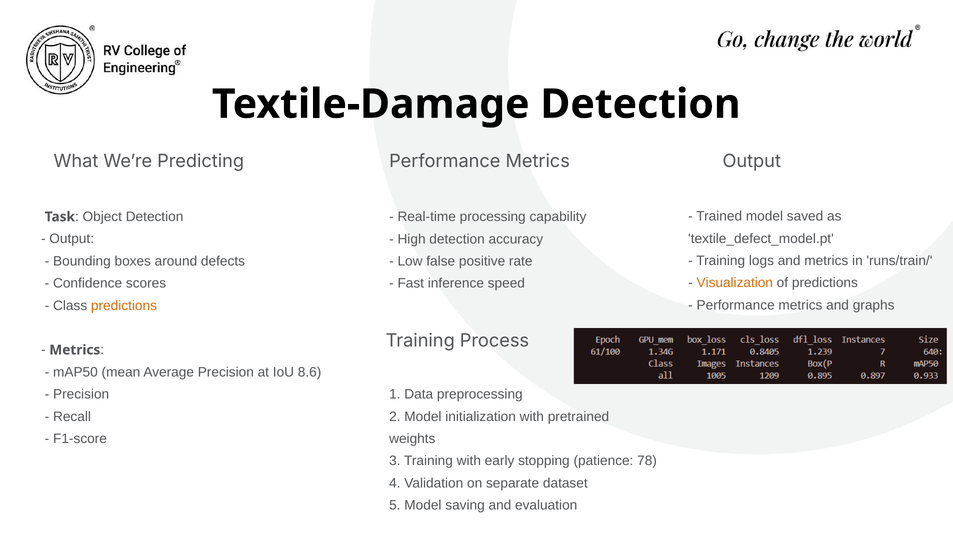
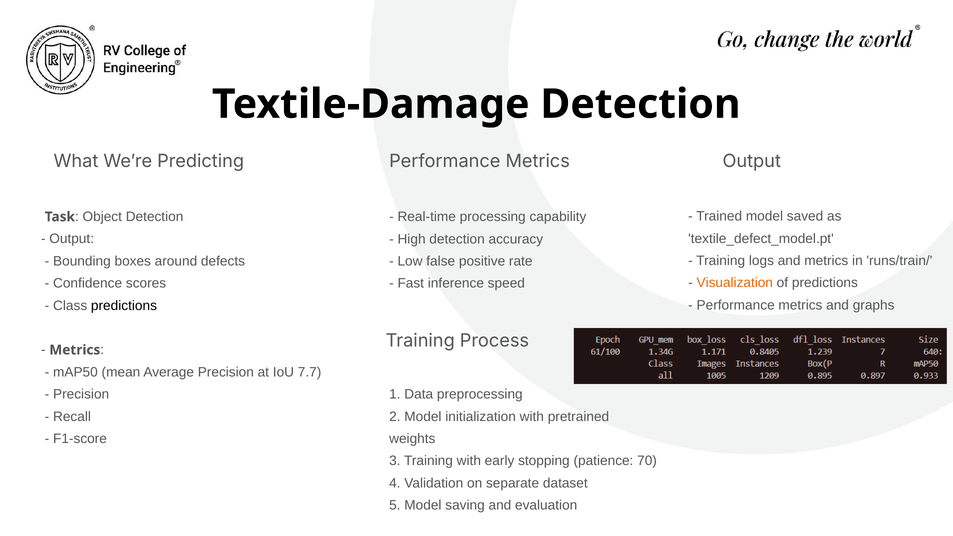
predictions at (124, 306) colour: orange -> black
8.6: 8.6 -> 7.7
78: 78 -> 70
